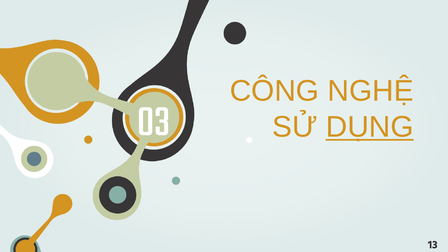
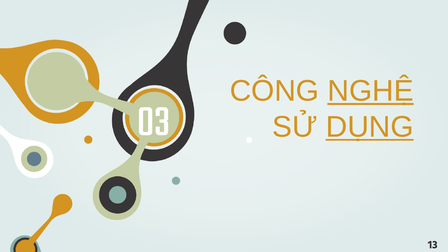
NGHỆ underline: none -> present
